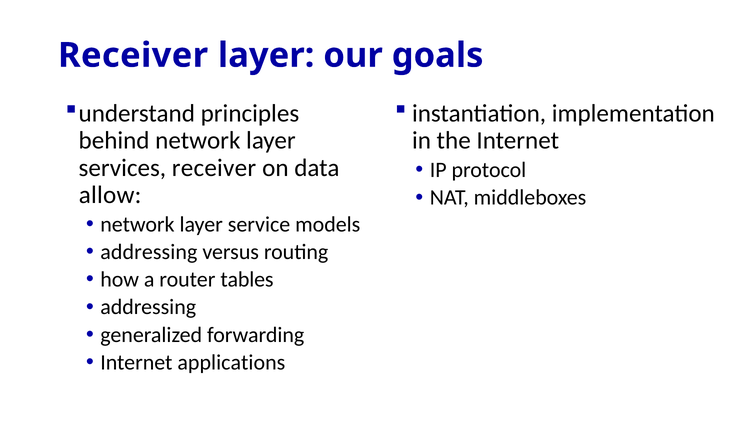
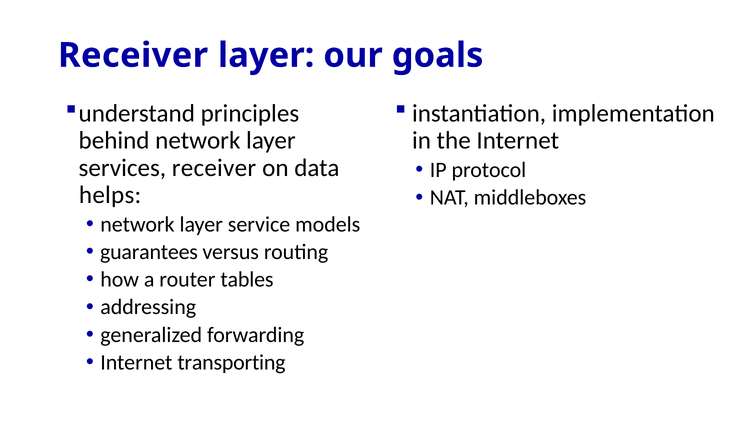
allow: allow -> helps
addressing at (149, 252): addressing -> guarantees
applications: applications -> transporting
